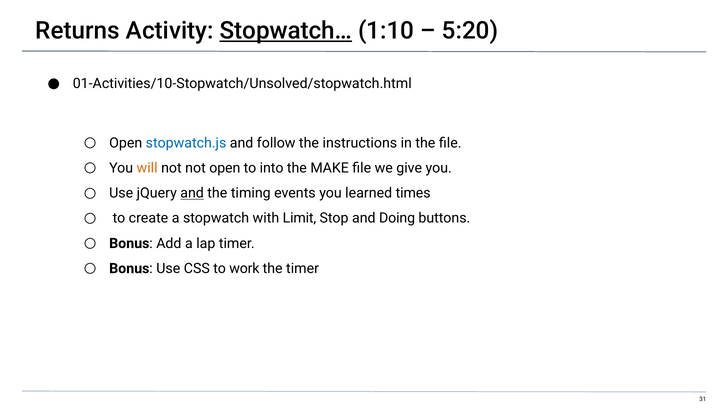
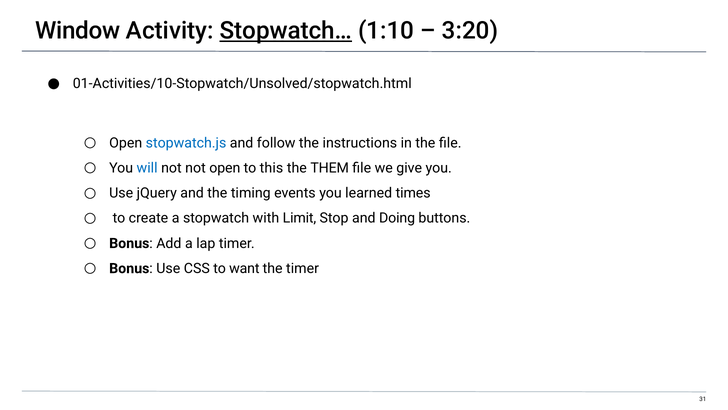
Returns: Returns -> Window
5:20: 5:20 -> 3:20
will colour: orange -> blue
into: into -> this
MAKE: MAKE -> THEM
and at (192, 193) underline: present -> none
work: work -> want
